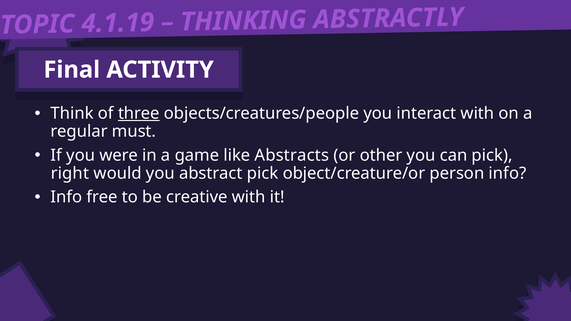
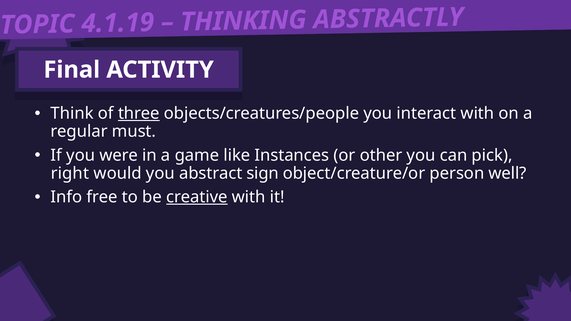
Abstracts: Abstracts -> Instances
abstract pick: pick -> sign
person info: info -> well
creative underline: none -> present
